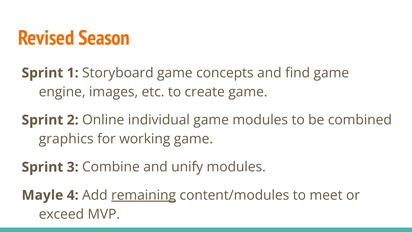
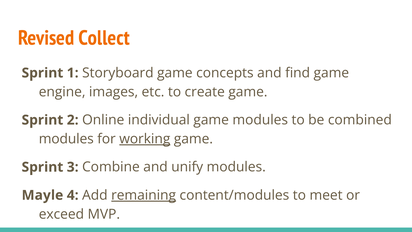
Season: Season -> Collect
graphics at (66, 139): graphics -> modules
working underline: none -> present
